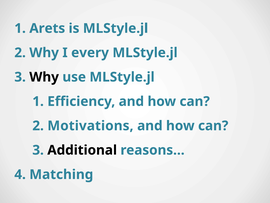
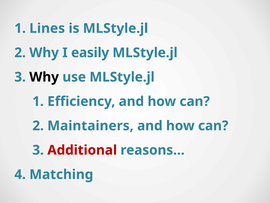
Arets: Arets -> Lines
every: every -> easily
Motivations: Motivations -> Maintainers
Additional colour: black -> red
